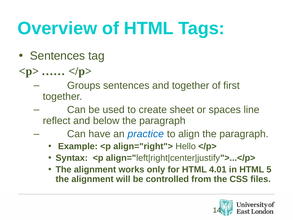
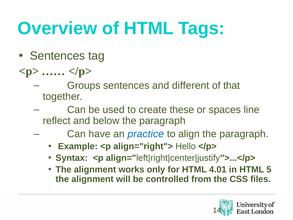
and together: together -> different
first: first -> that
sheet: sheet -> these
